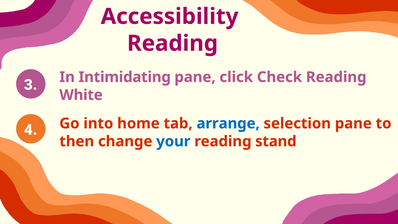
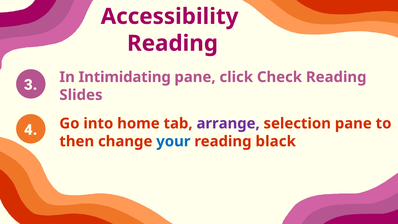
White: White -> Slides
arrange colour: blue -> purple
stand: stand -> black
